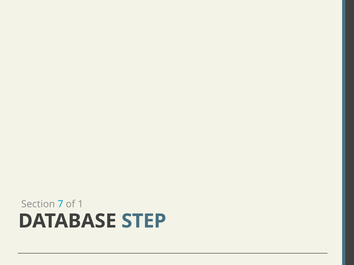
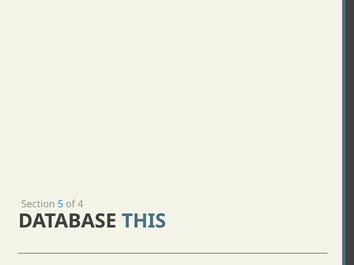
7: 7 -> 5
1: 1 -> 4
STEP: STEP -> THIS
